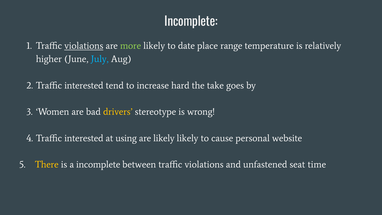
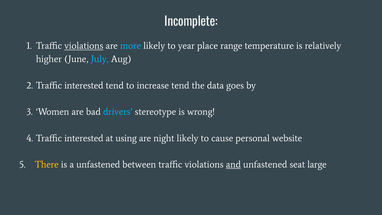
more colour: light green -> light blue
date: date -> year
increase hard: hard -> tend
take: take -> data
drivers colour: yellow -> light blue
are likely: likely -> night
a incomplete: incomplete -> unfastened
and underline: none -> present
time: time -> large
